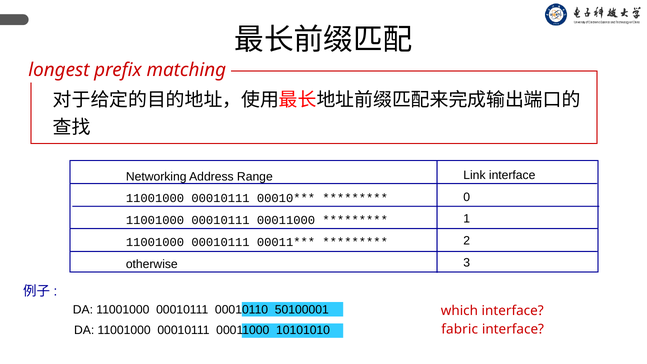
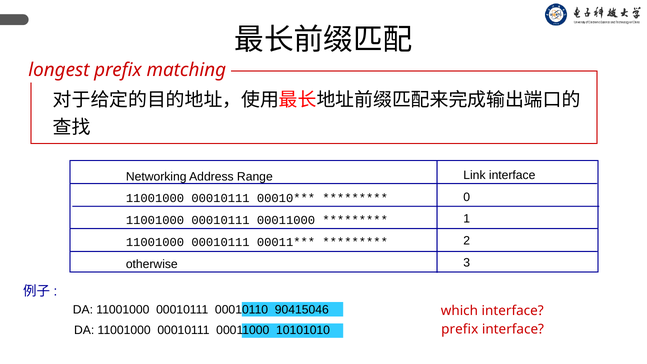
50100001: 50100001 -> 90415046
fabric at (460, 329): fabric -> prefix
